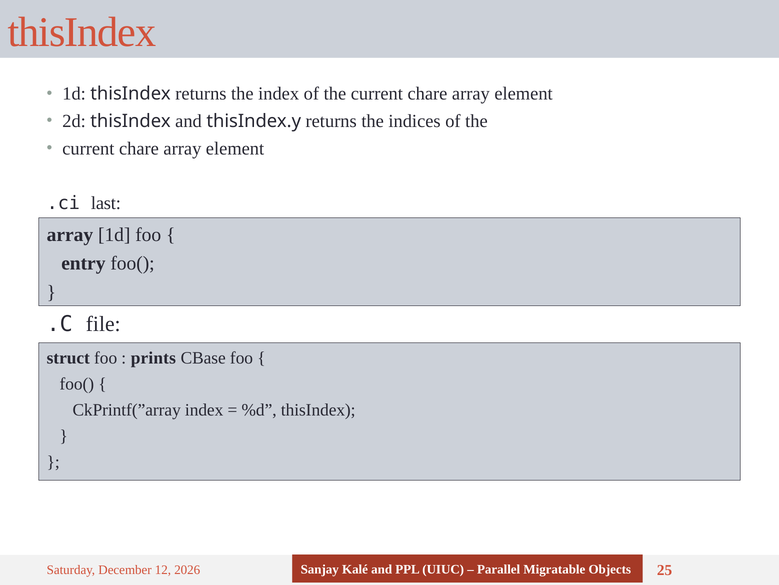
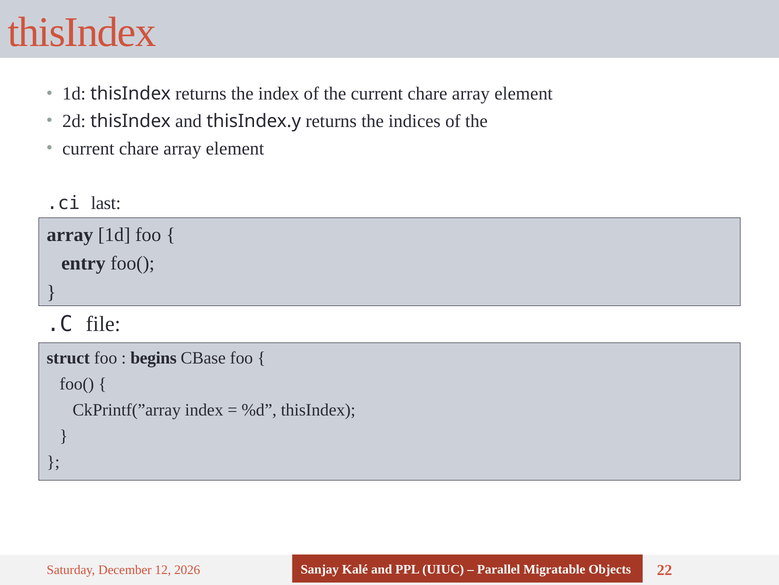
prints: prints -> begins
25: 25 -> 22
